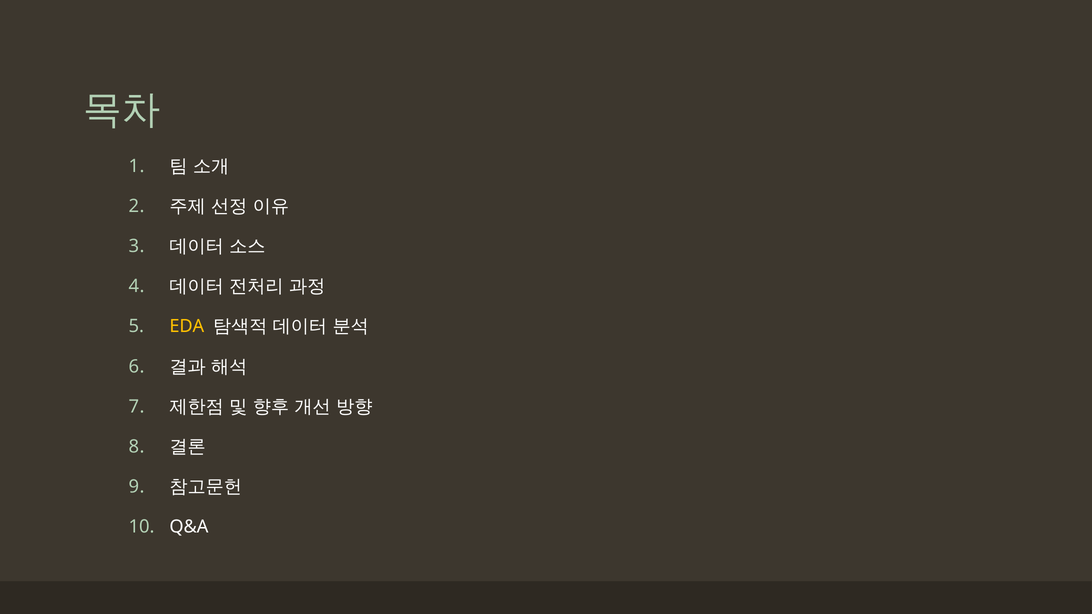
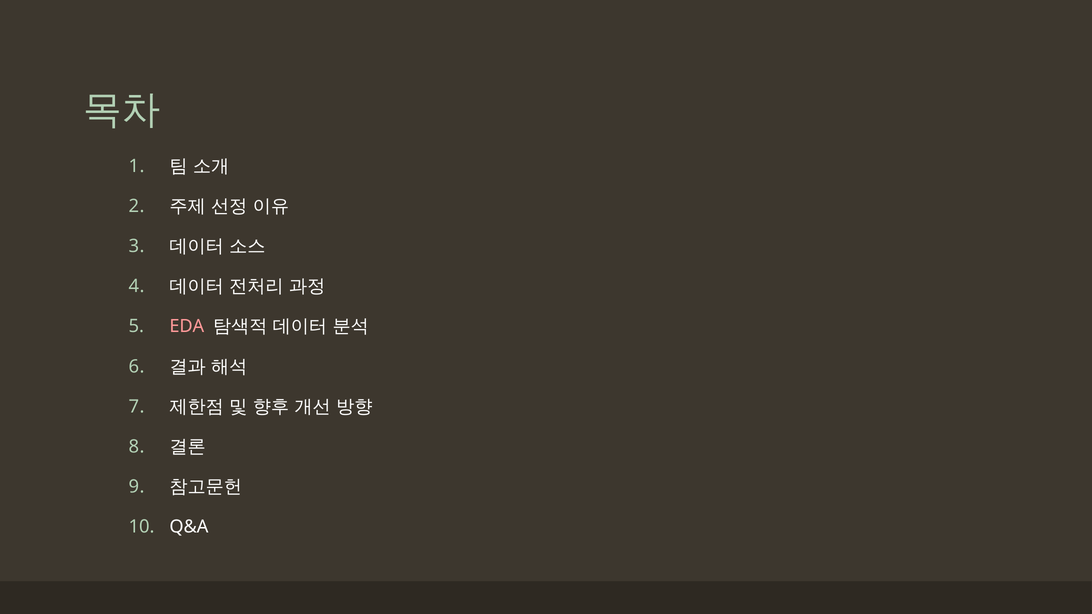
EDA colour: yellow -> pink
